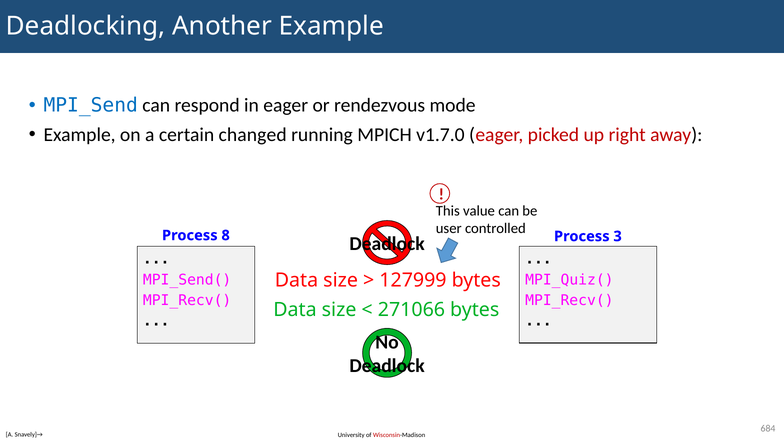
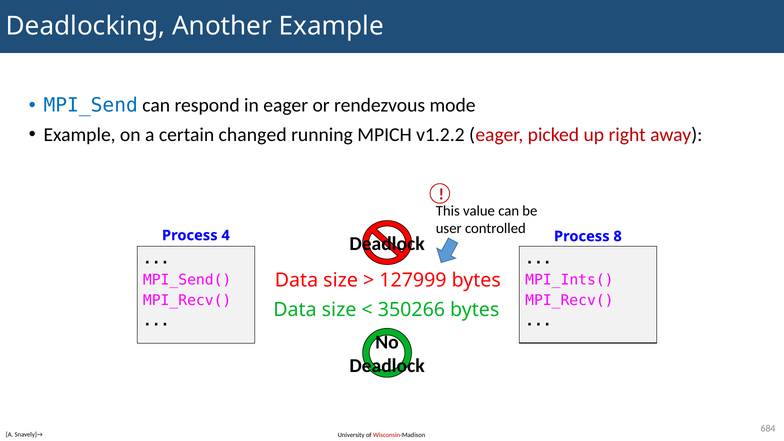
v1.7.0: v1.7.0 -> v1.2.2
8: 8 -> 4
3: 3 -> 8
MPI_Quiz(: MPI_Quiz( -> MPI_Ints(
271066: 271066 -> 350266
